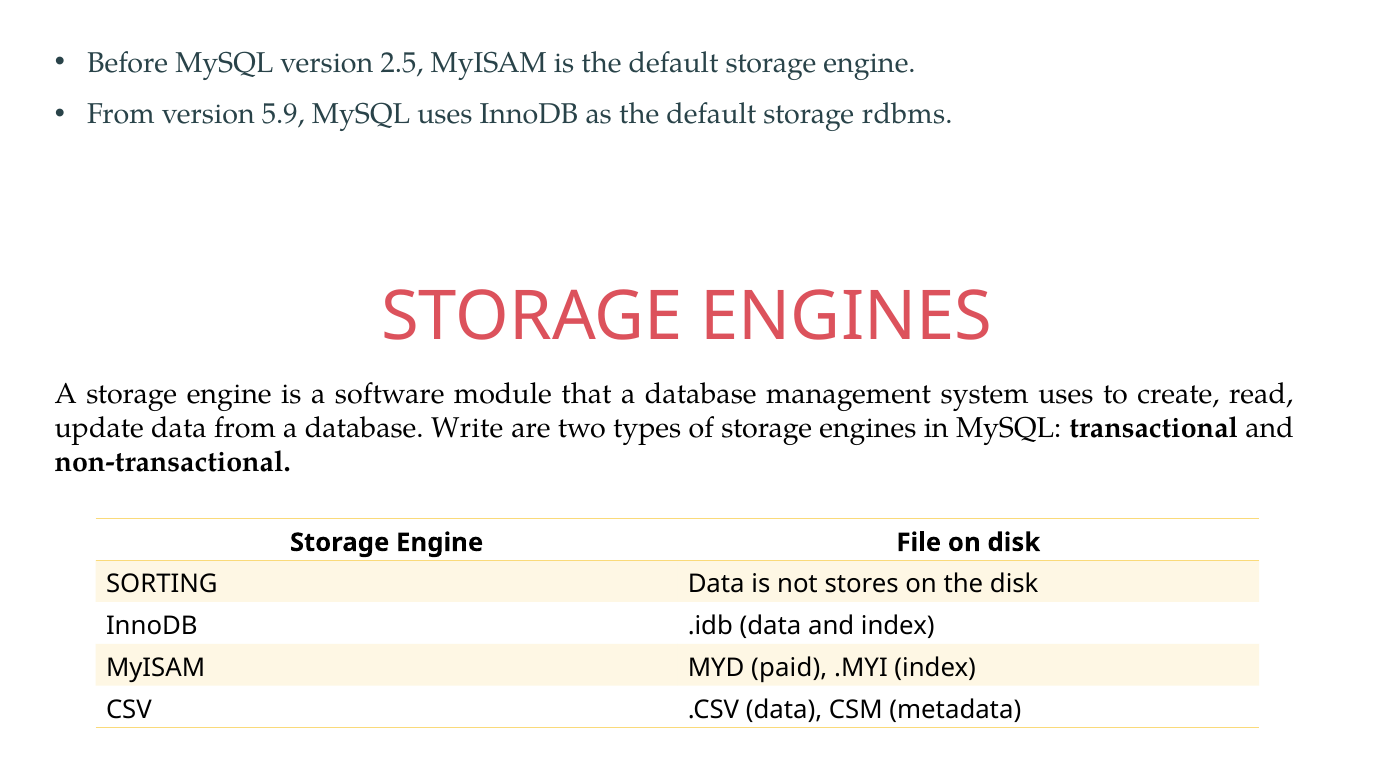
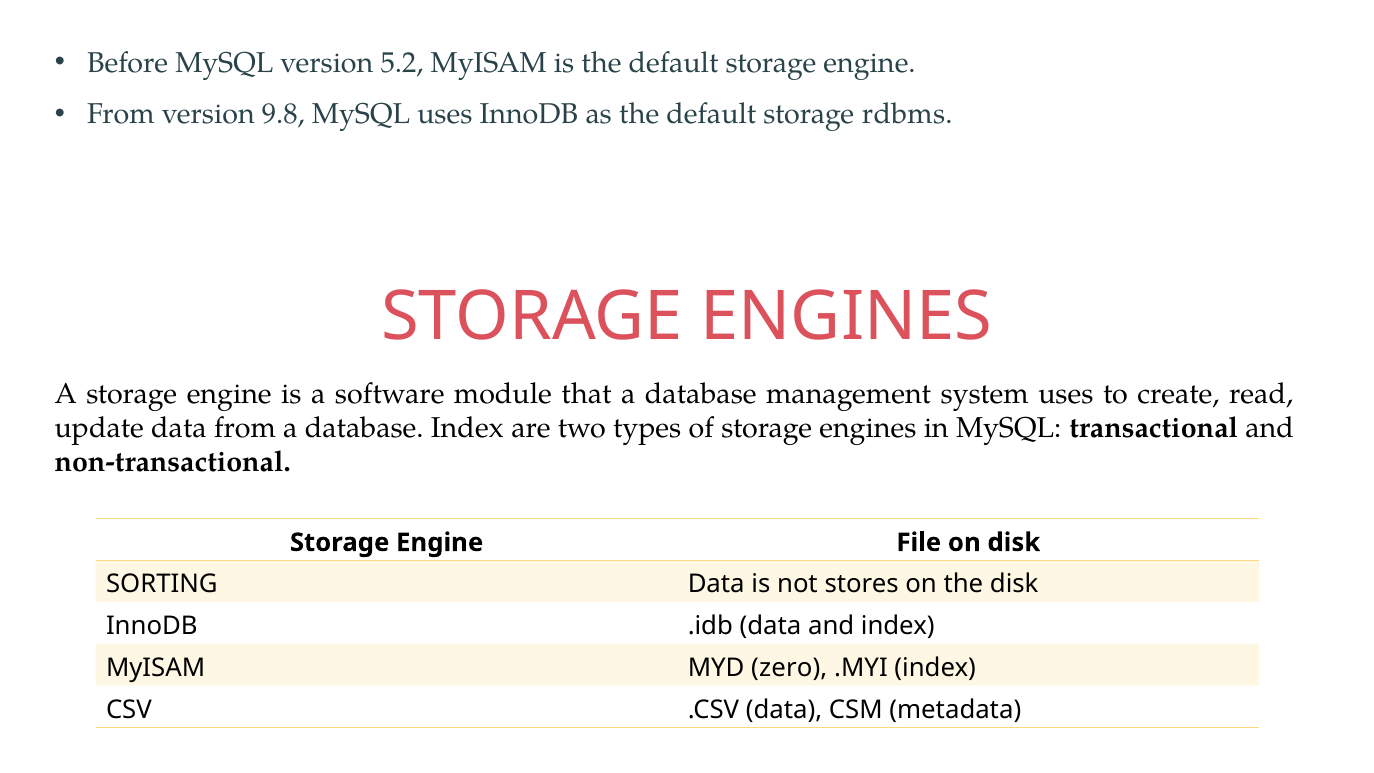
2.5: 2.5 -> 5.2
5.9: 5.9 -> 9.8
database Write: Write -> Index
paid: paid -> zero
